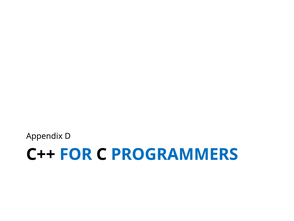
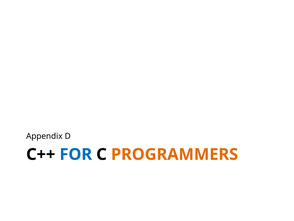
PROGRAMMERS colour: blue -> orange
